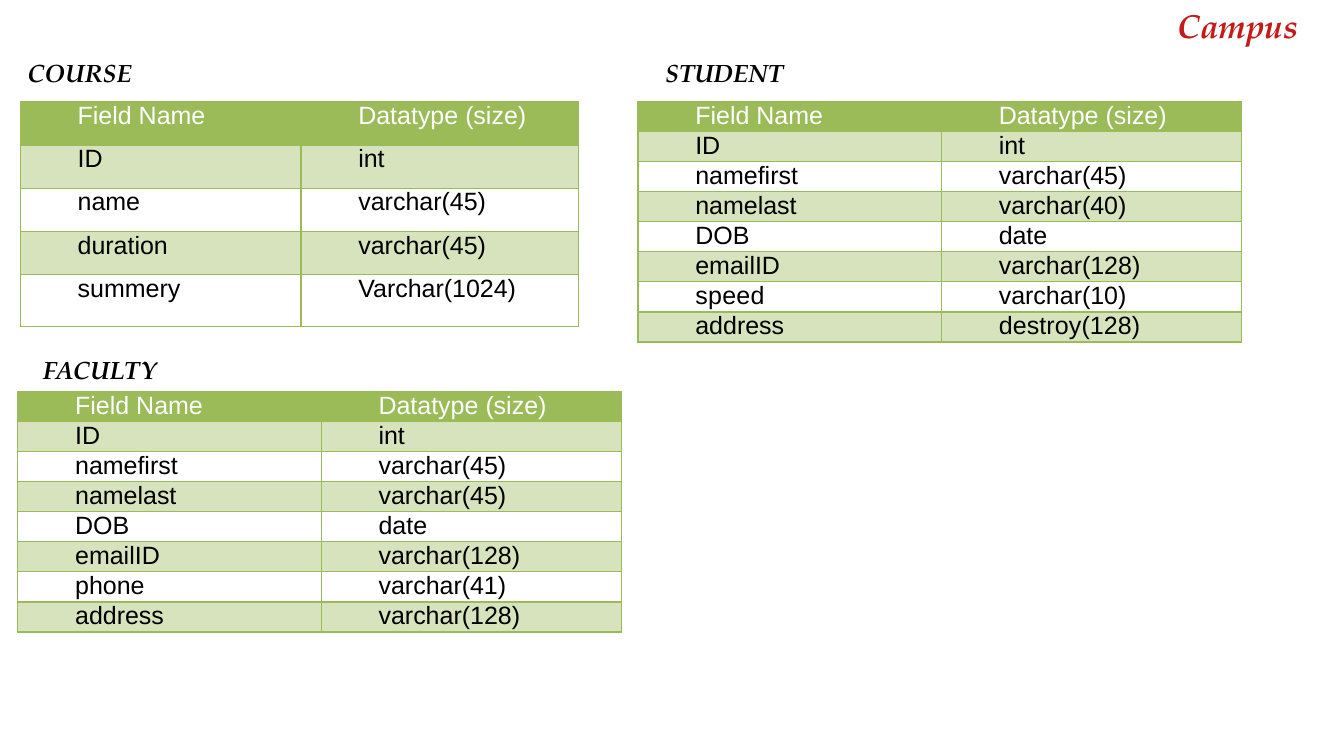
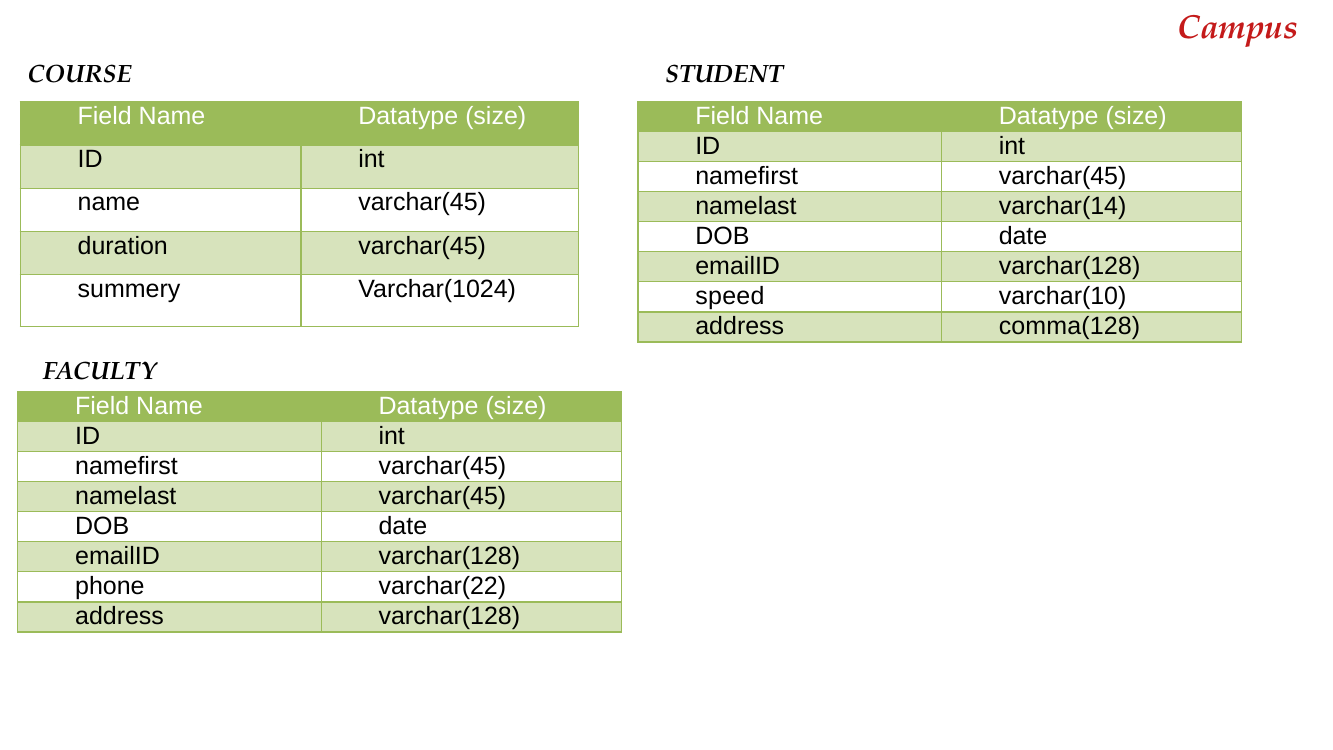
varchar(40: varchar(40 -> varchar(14
destroy(128: destroy(128 -> comma(128
varchar(41: varchar(41 -> varchar(22
